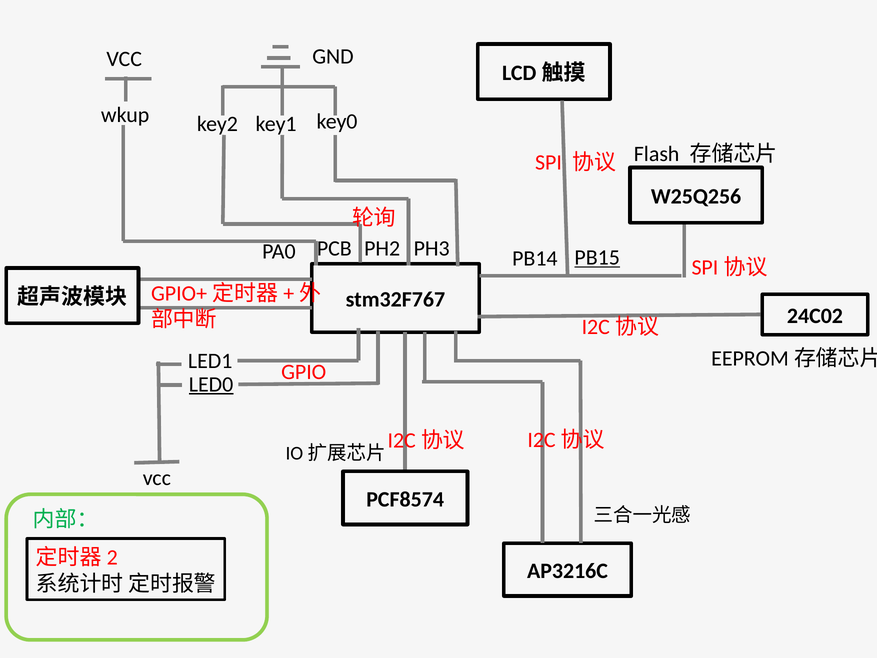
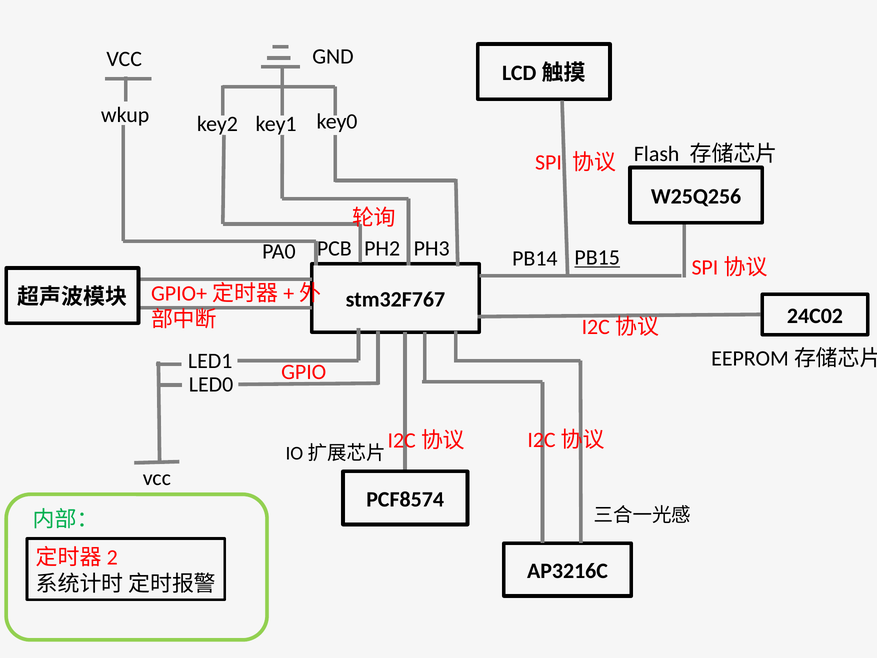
LED0 underline: present -> none
